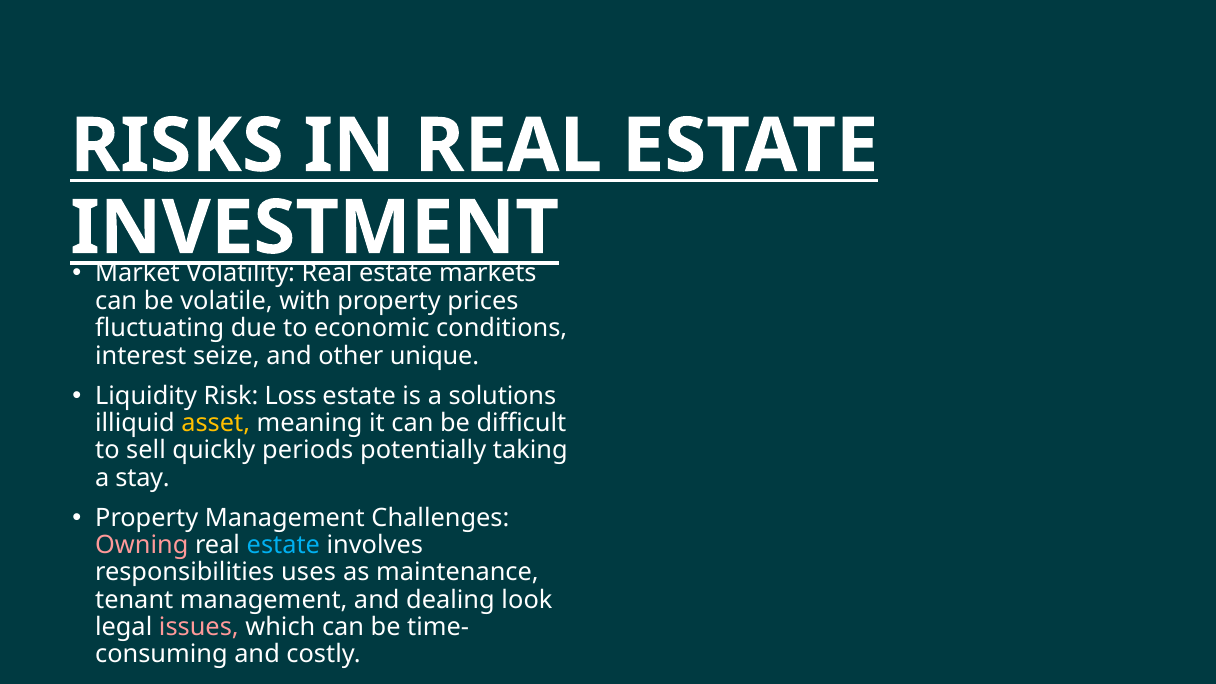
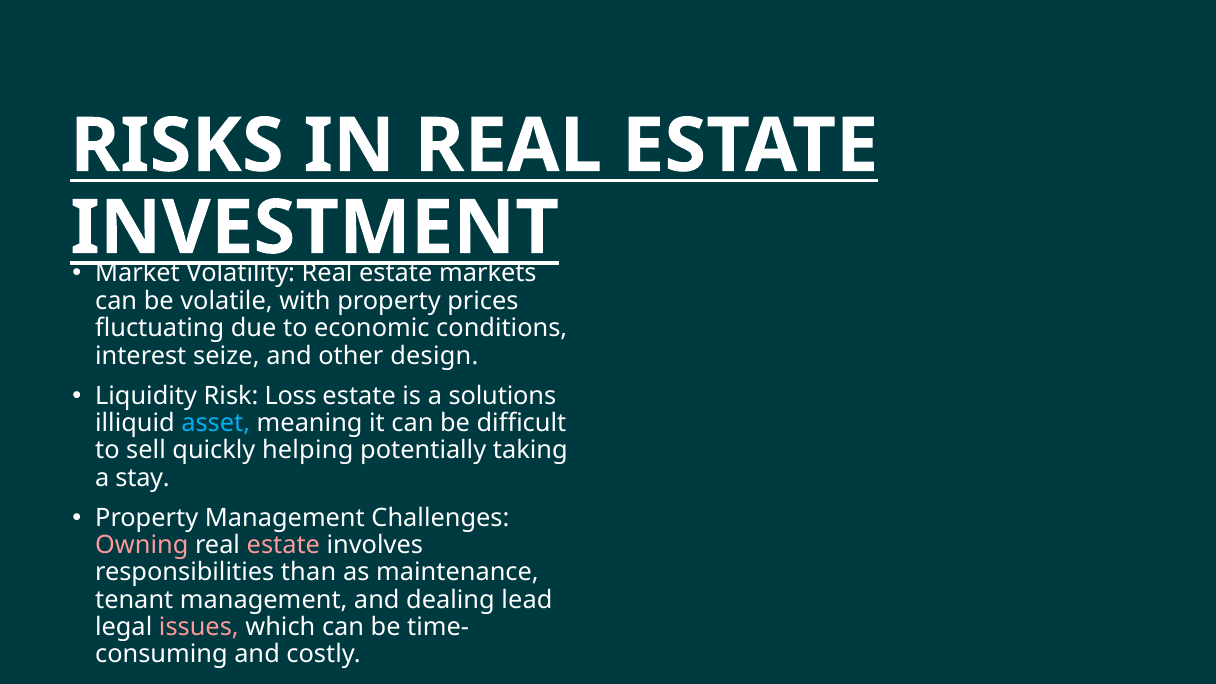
unique: unique -> design
asset colour: yellow -> light blue
periods: periods -> helping
estate at (283, 545) colour: light blue -> pink
uses: uses -> than
look: look -> lead
